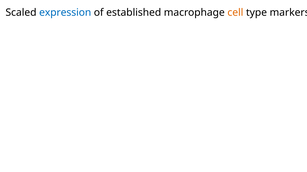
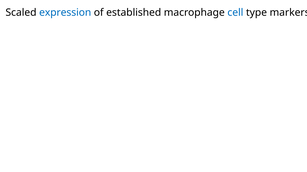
cell colour: orange -> blue
